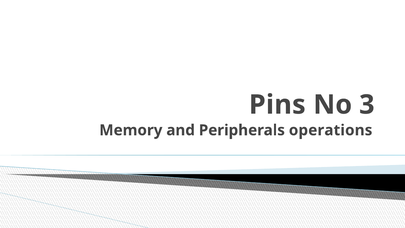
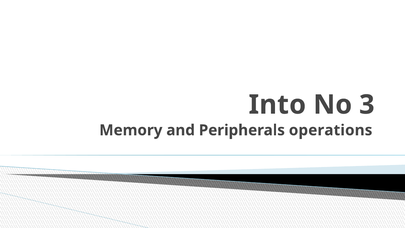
Pins: Pins -> Into
